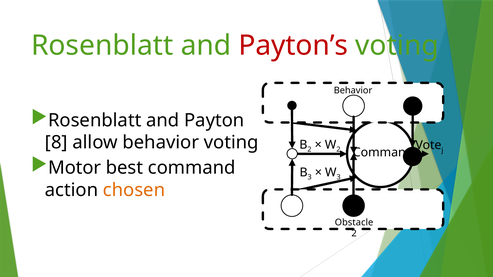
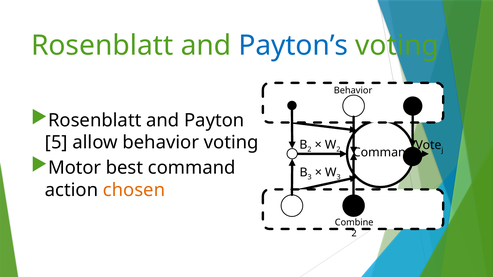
Payton’s colour: red -> blue
8: 8 -> 5
Obstacle: Obstacle -> Combine
